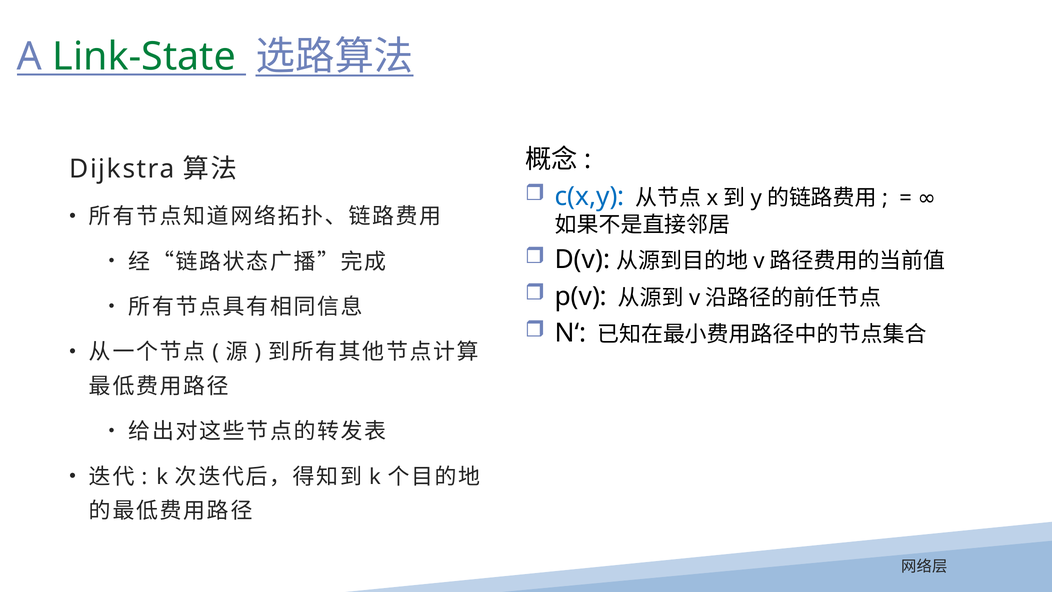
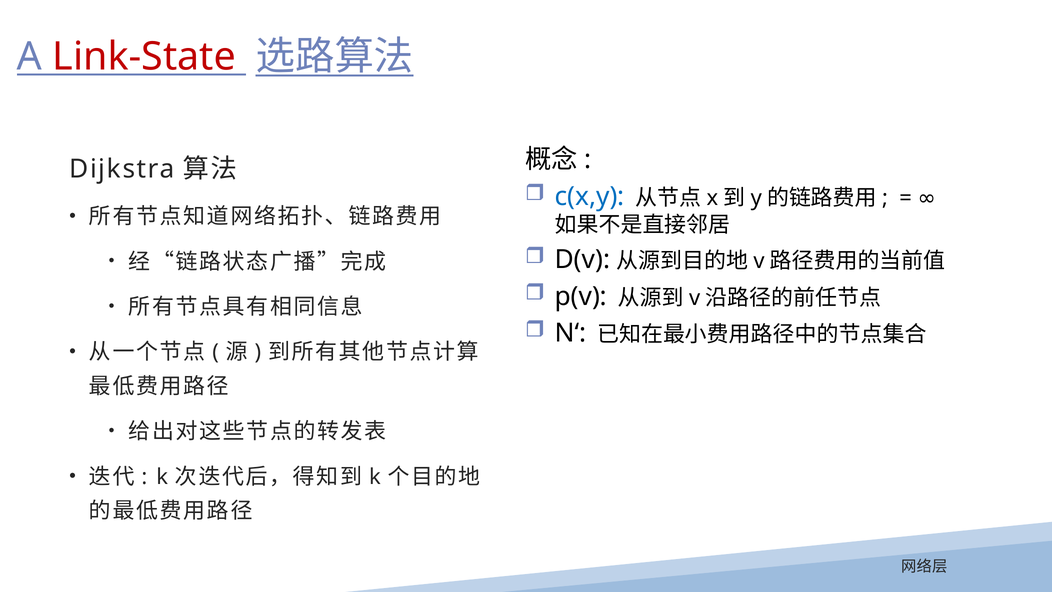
Link-State colour: green -> red
